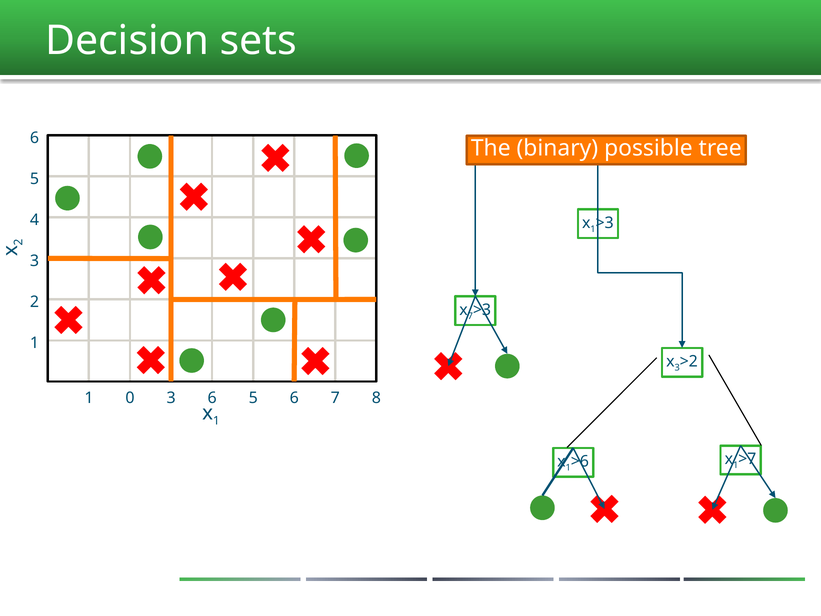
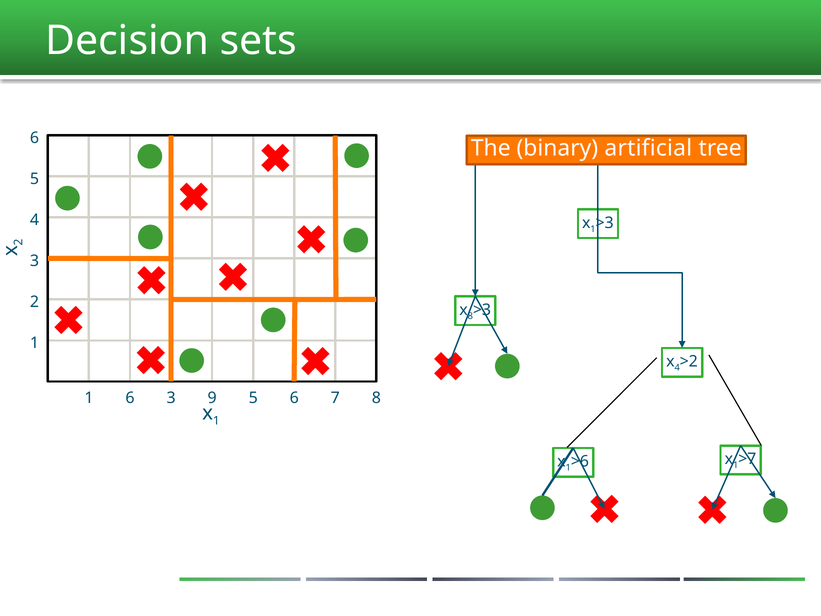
possible: possible -> artificial
7 at (470, 316): 7 -> 8
3 at (677, 368): 3 -> 4
1 0: 0 -> 6
3 6: 6 -> 9
